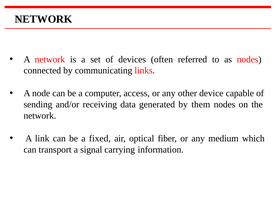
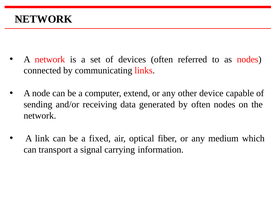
access: access -> extend
by them: them -> often
